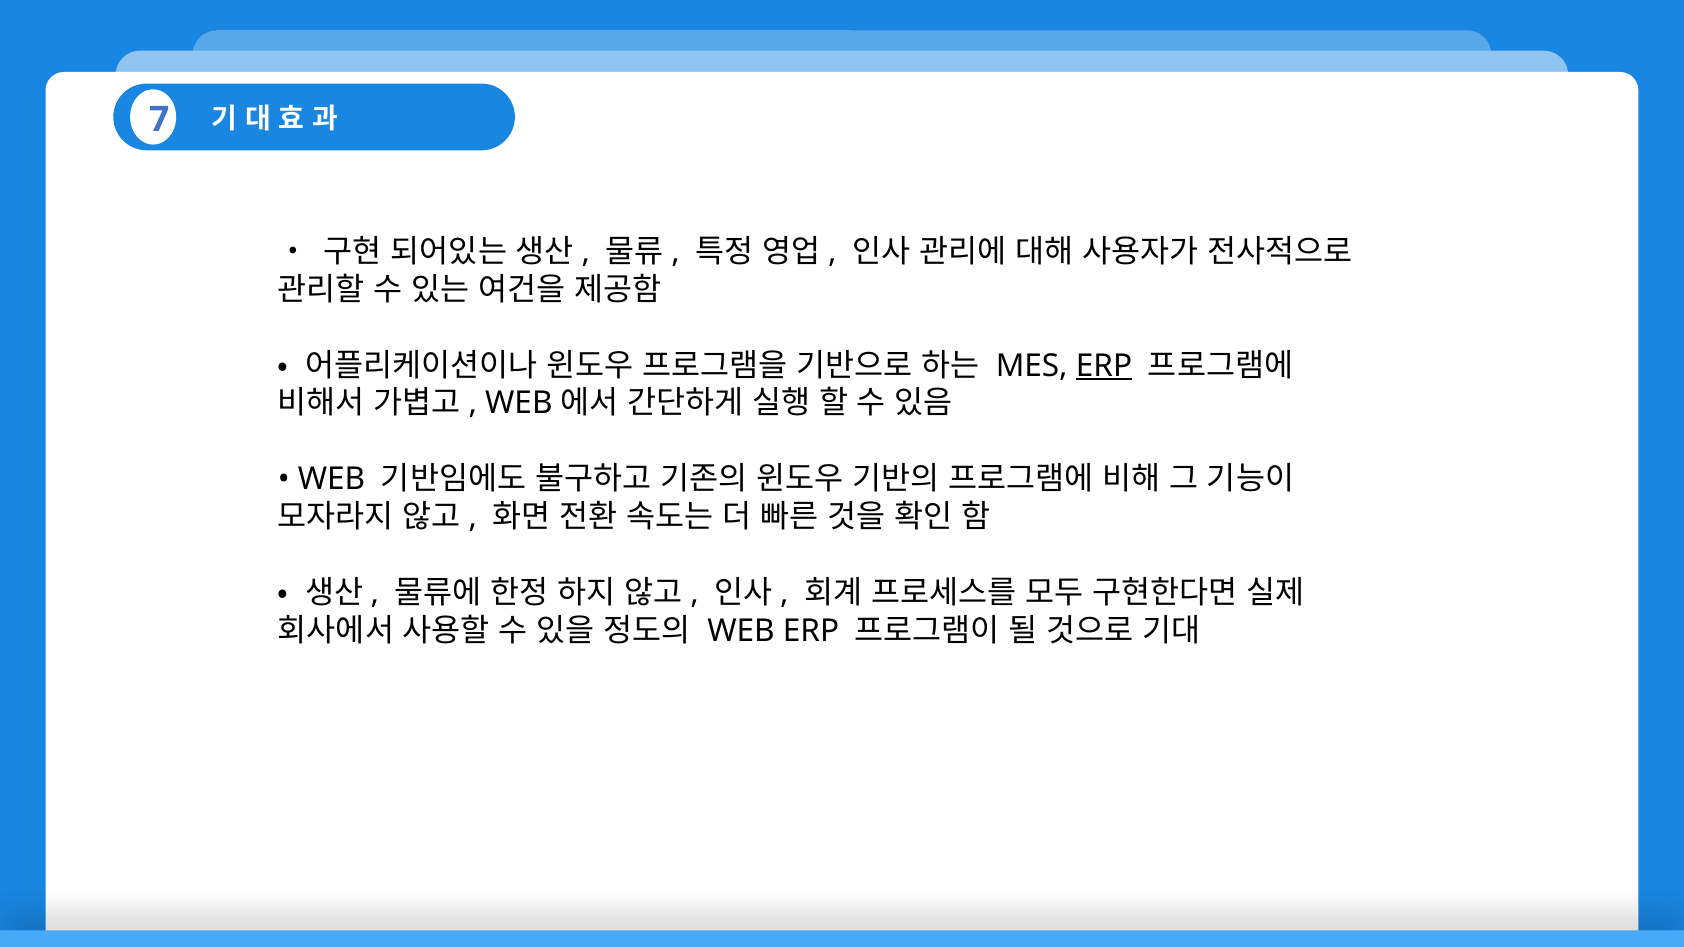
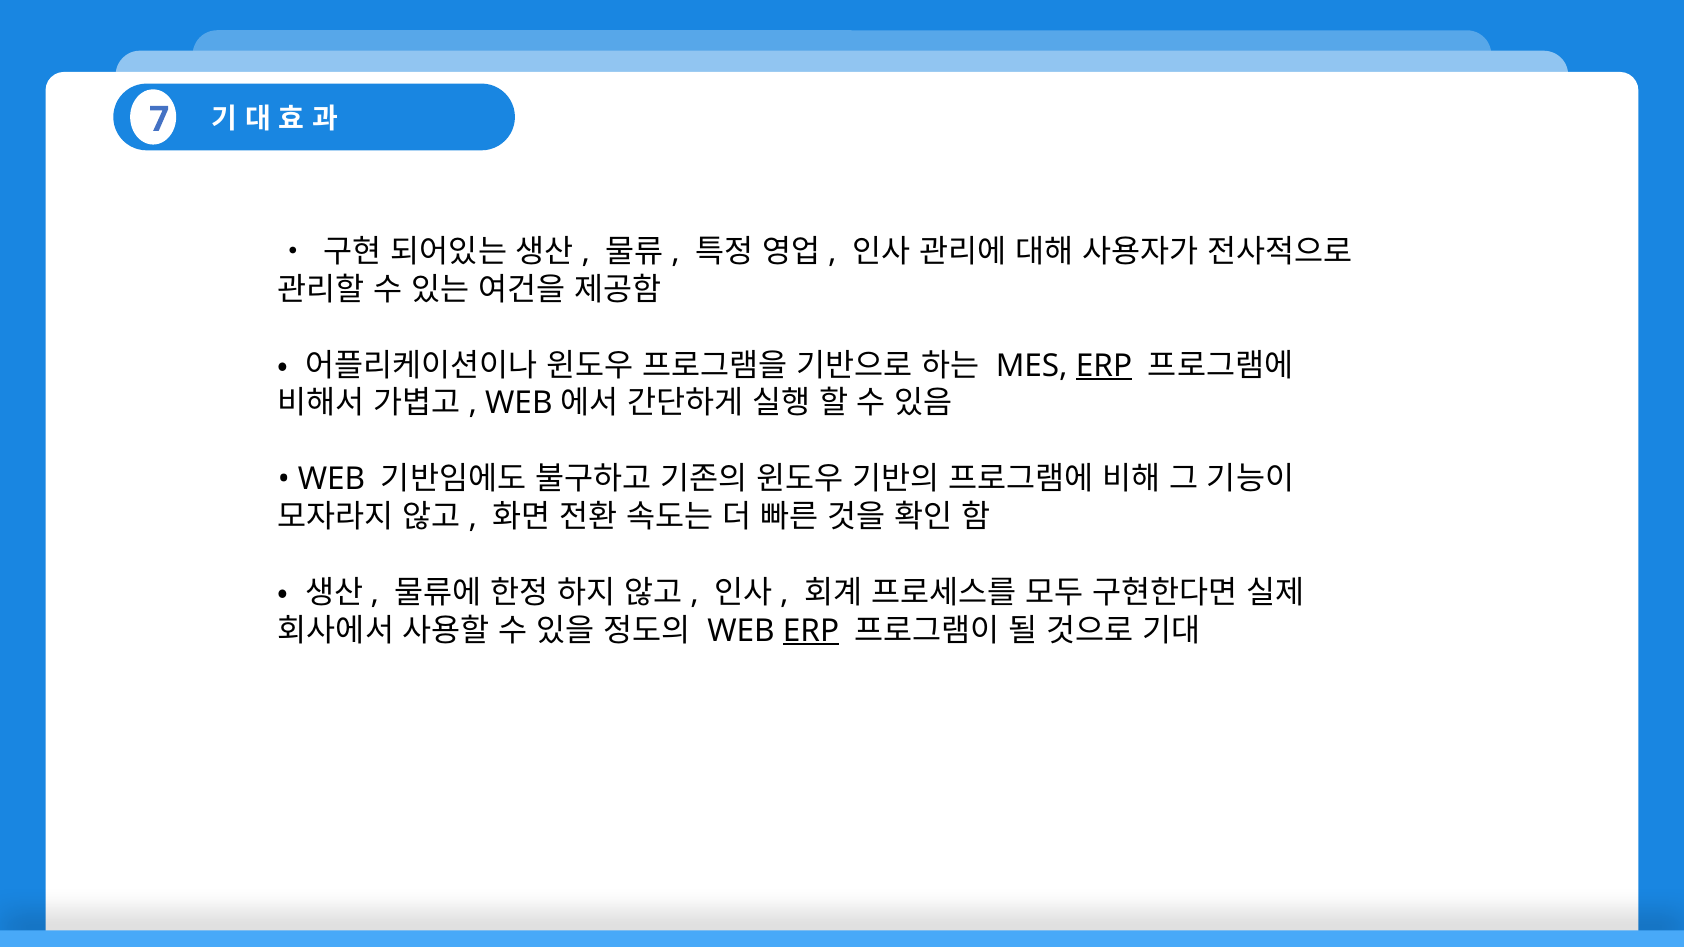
ERP at (811, 631) underline: none -> present
